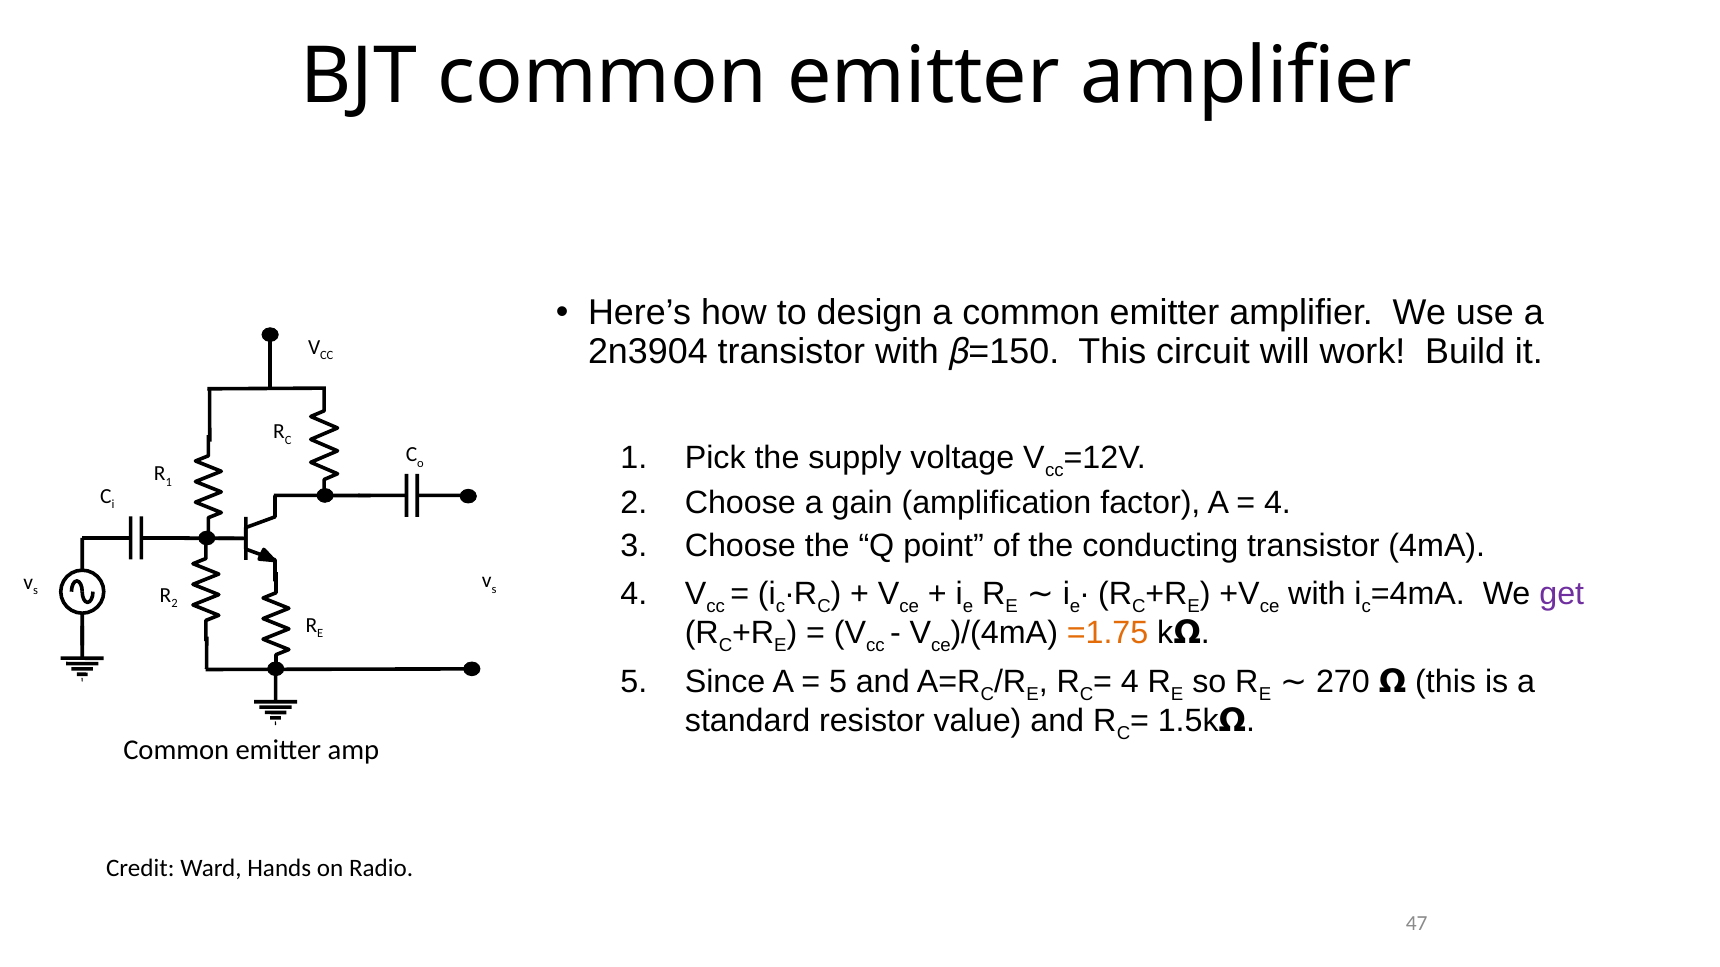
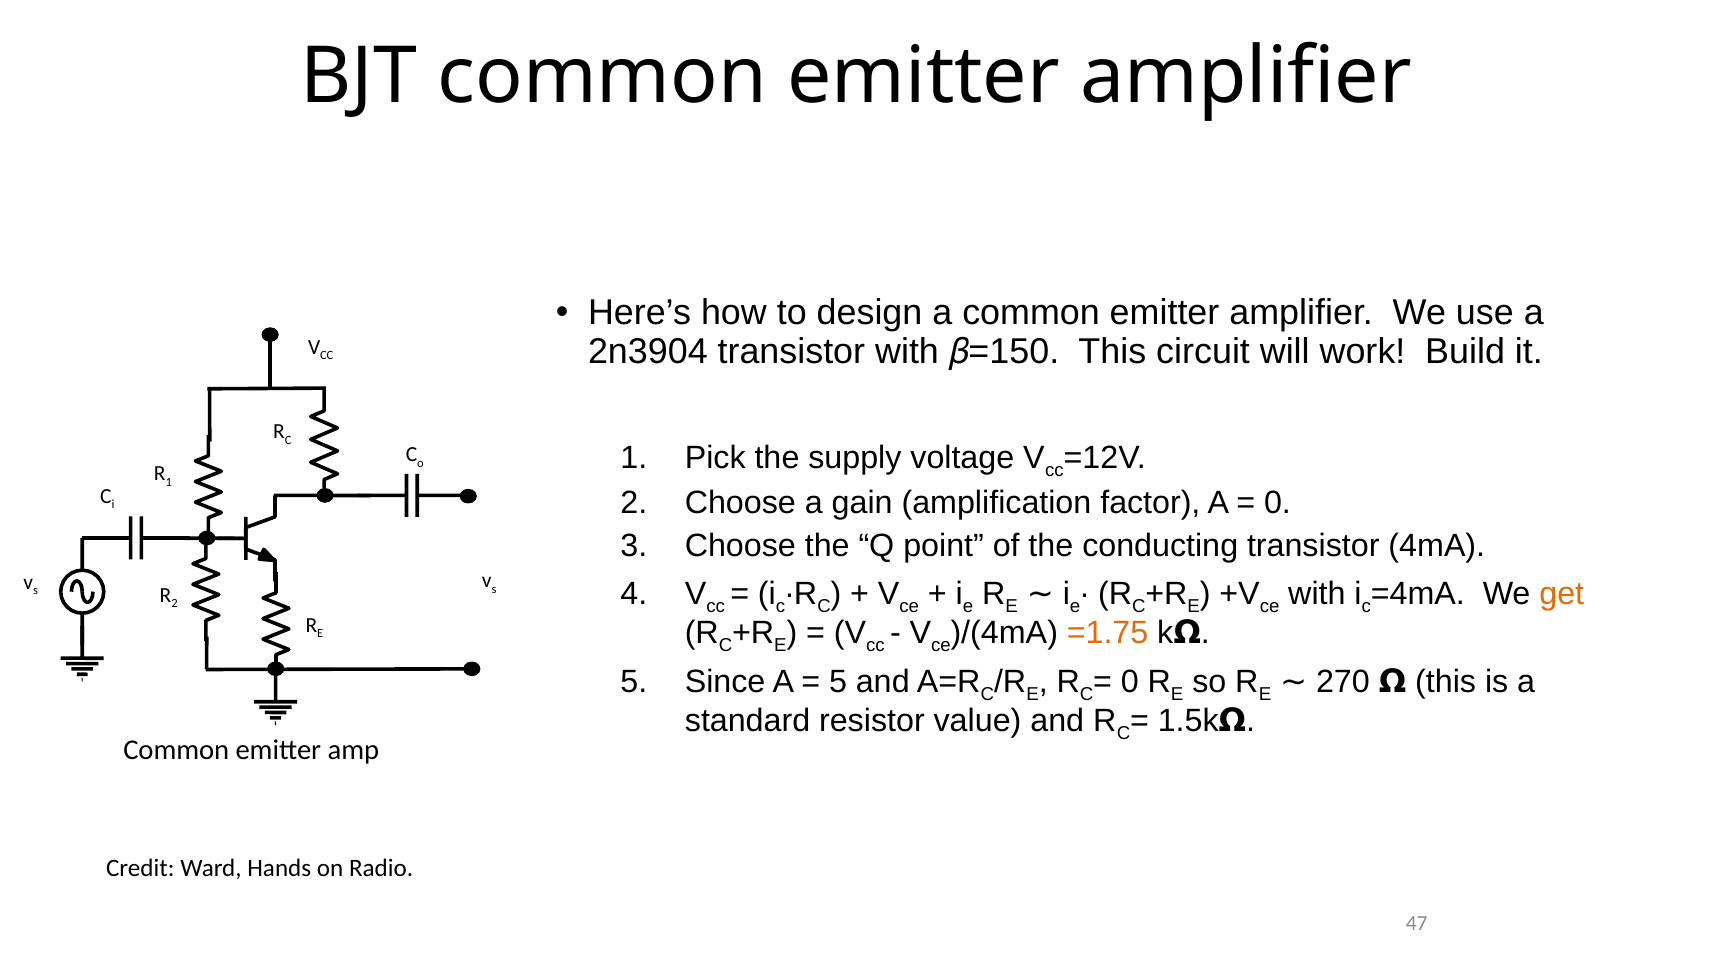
4 at (1277, 503): 4 -> 0
get colour: purple -> orange
4 at (1130, 682): 4 -> 0
